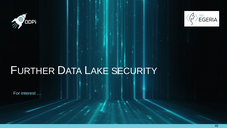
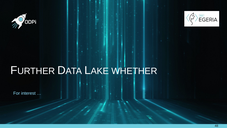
SECURITY: SECURITY -> WHETHER
